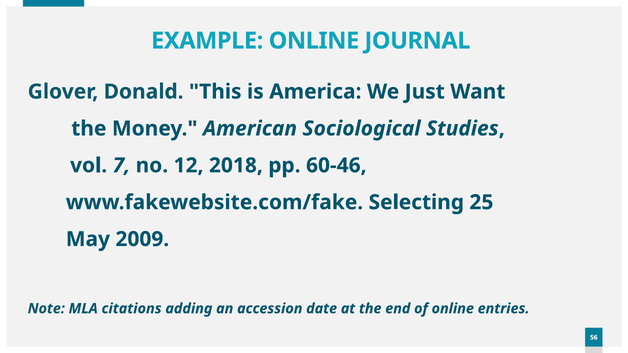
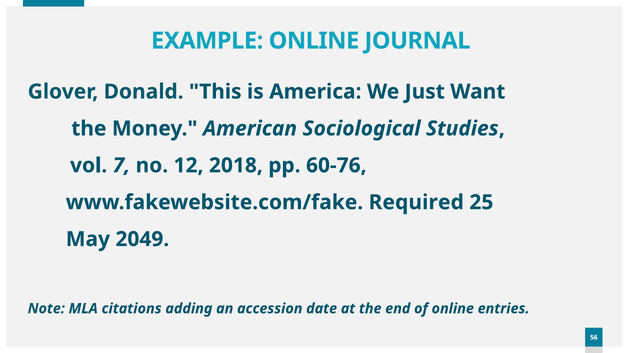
60-46: 60-46 -> 60-76
Selecting: Selecting -> Required
2009: 2009 -> 2049
